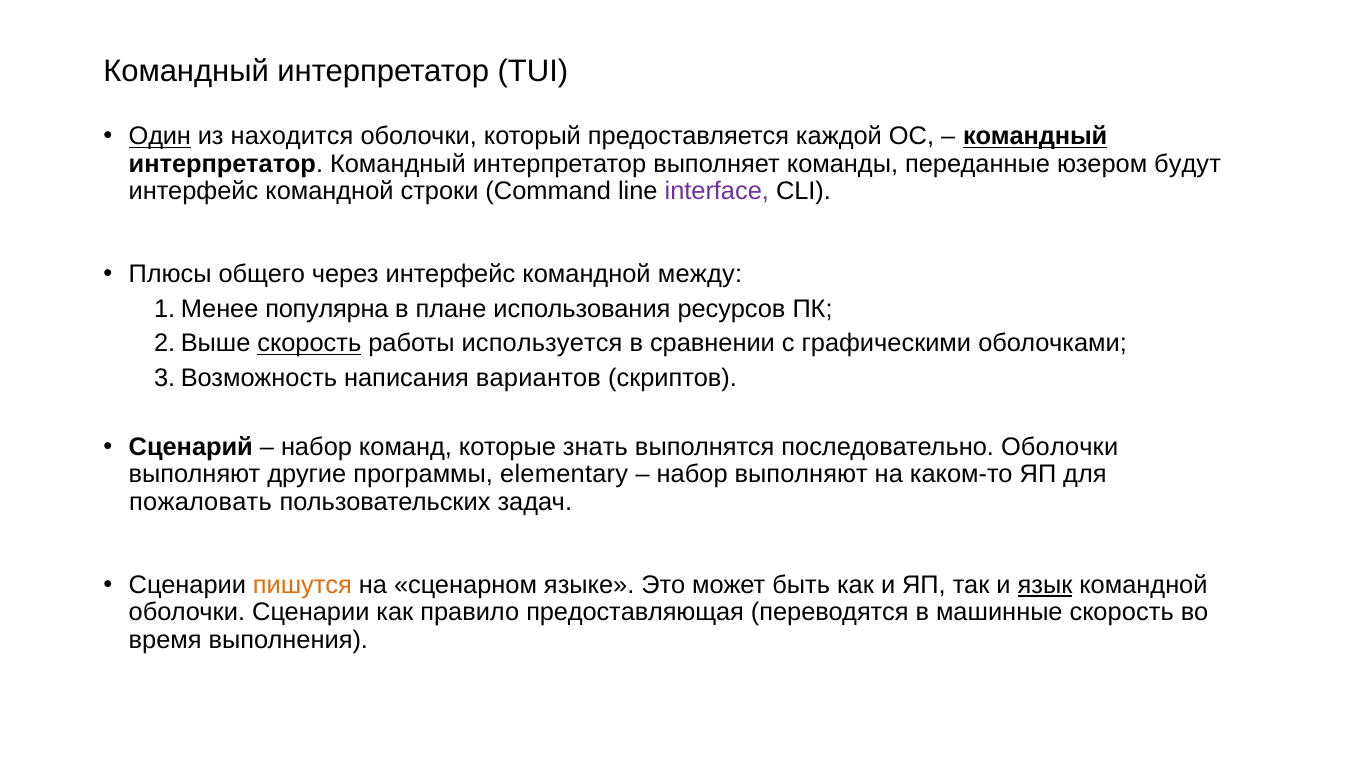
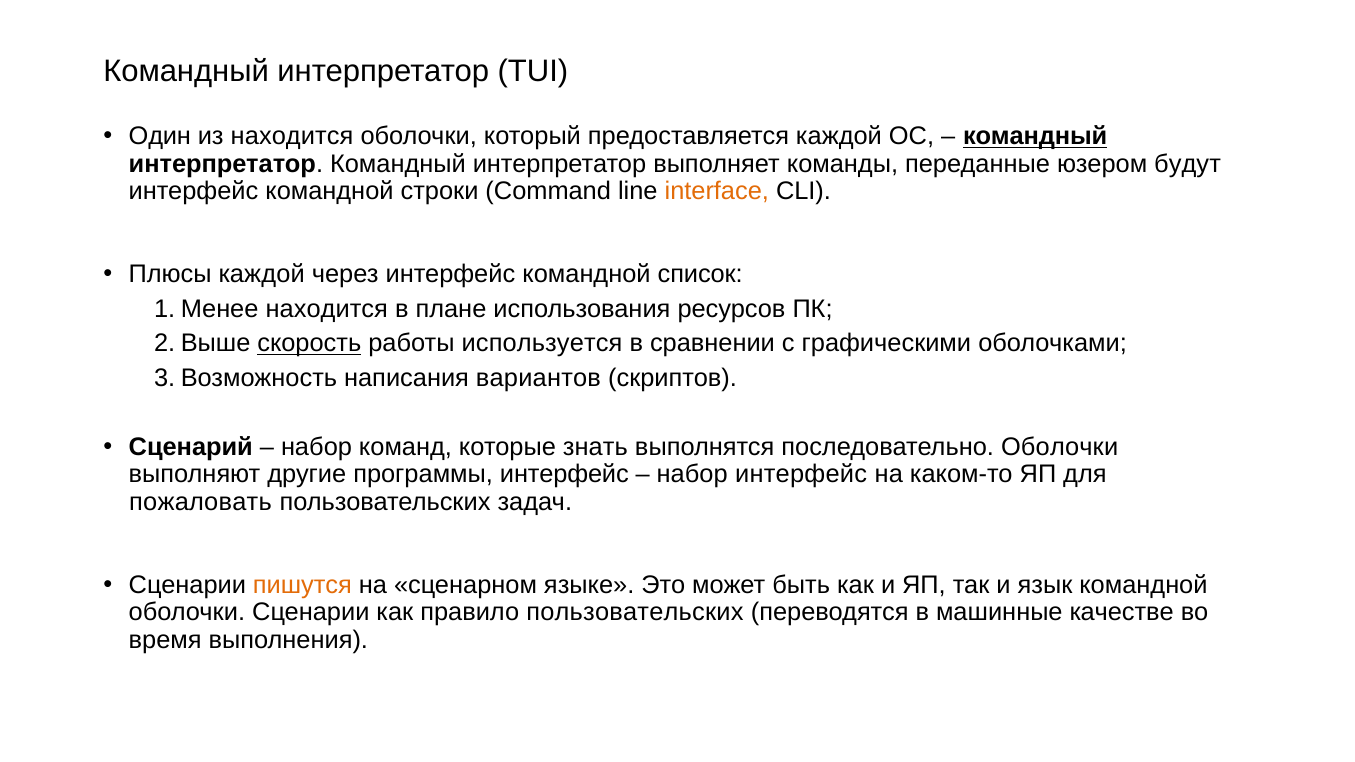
Один underline: present -> none
interface colour: purple -> orange
Плюсы общего: общего -> каждой
между: между -> список
популярна at (327, 309): популярна -> находится
программы elementary: elementary -> интерфейс
набор выполняют: выполняют -> интерфейс
язык underline: present -> none
правило предоставляющая: предоставляющая -> пользовательских
машинные скорость: скорость -> качестве
